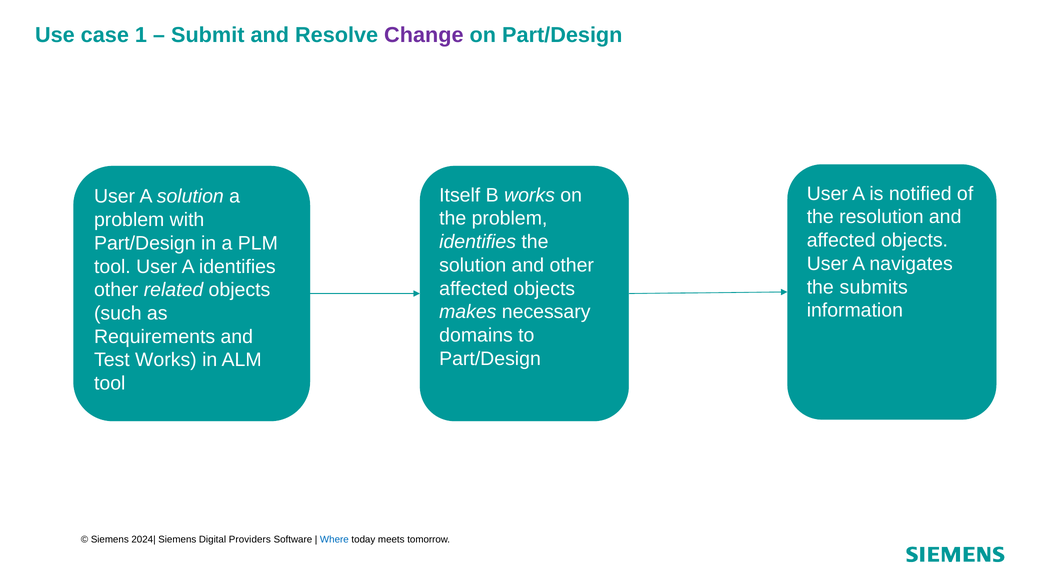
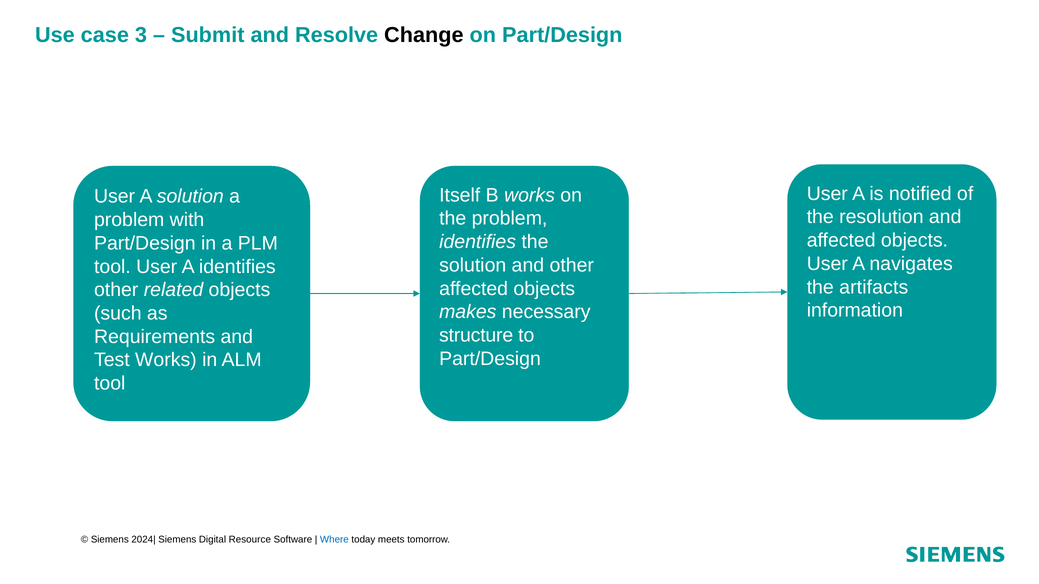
1: 1 -> 3
Change colour: purple -> black
submits: submits -> artifacts
domains: domains -> structure
Providers: Providers -> Resource
